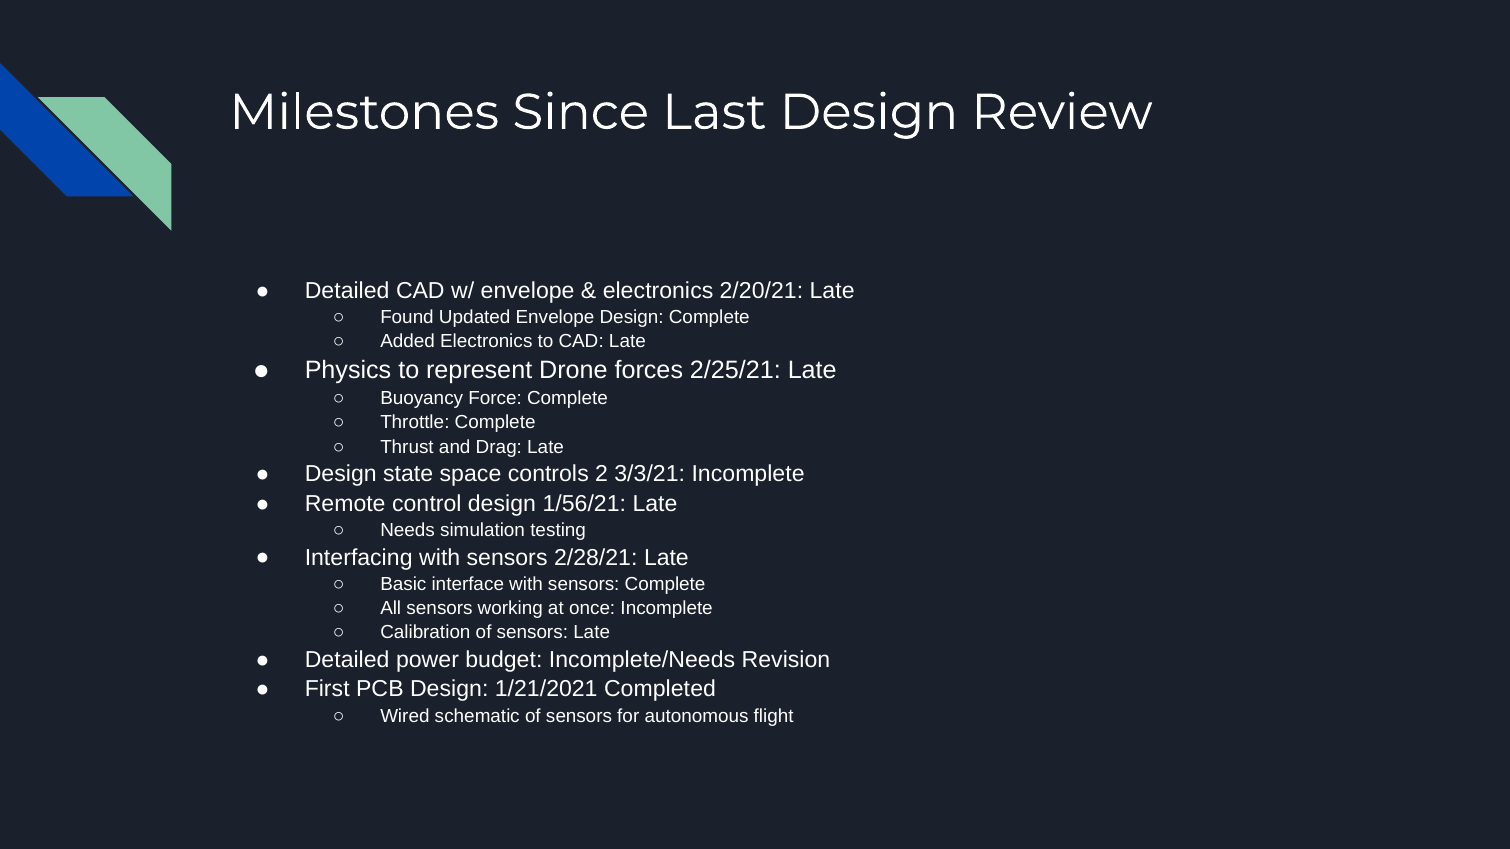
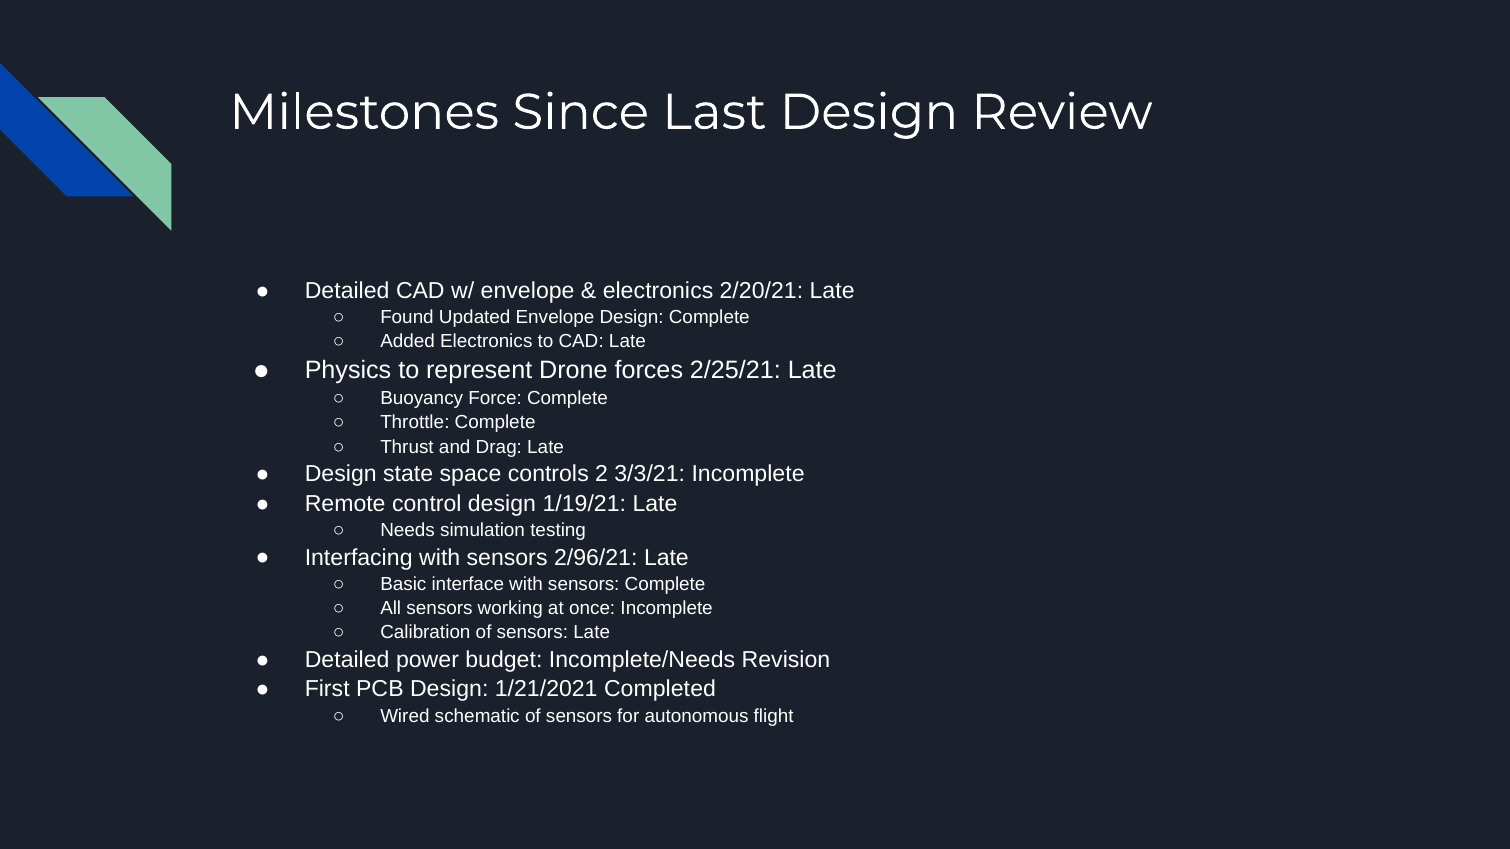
1/56/21: 1/56/21 -> 1/19/21
2/28/21: 2/28/21 -> 2/96/21
